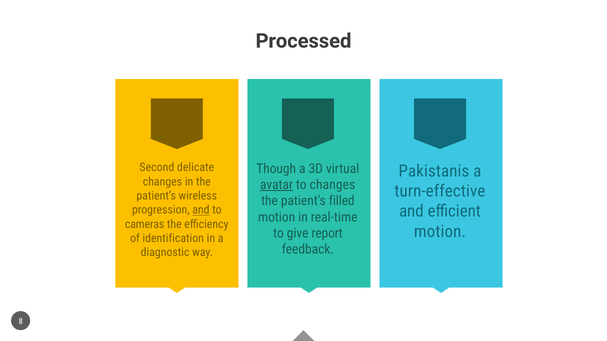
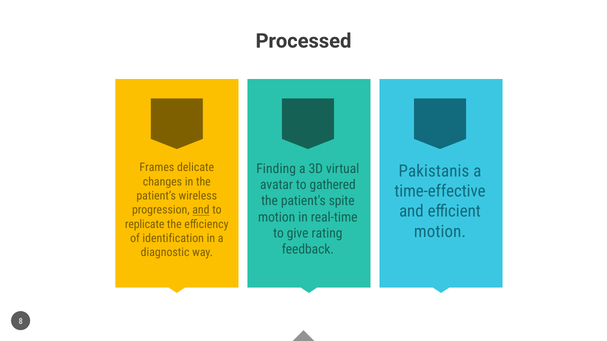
Second: Second -> Frames
Though: Though -> Finding
avatar underline: present -> none
to changes: changes -> gathered
turn-effective: turn-effective -> time-effective
filled: filled -> spite
cameras: cameras -> replicate
report: report -> rating
